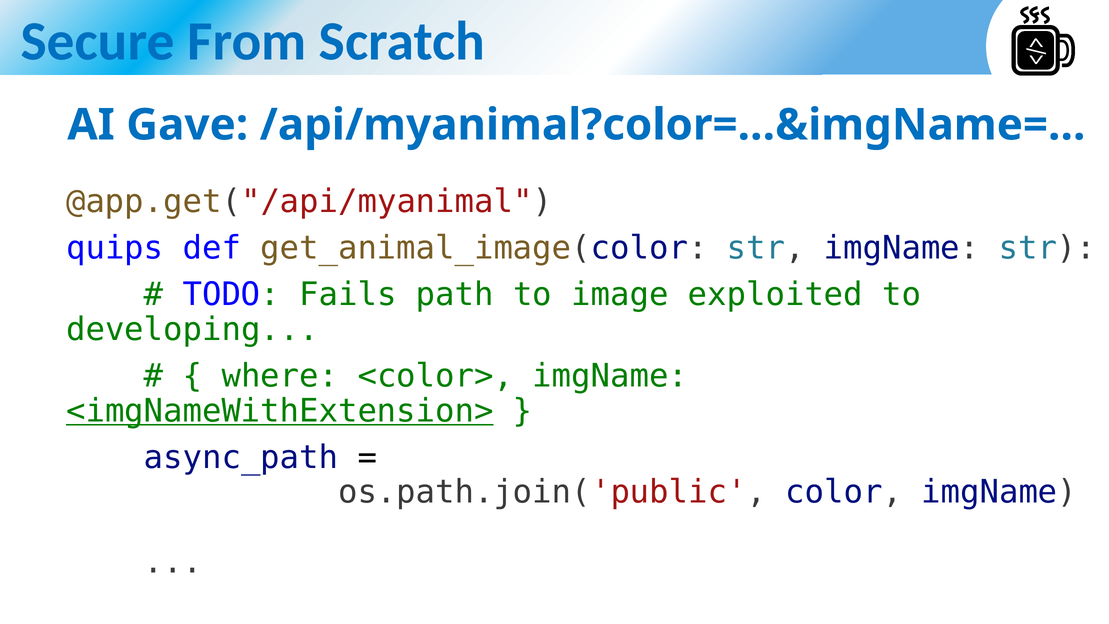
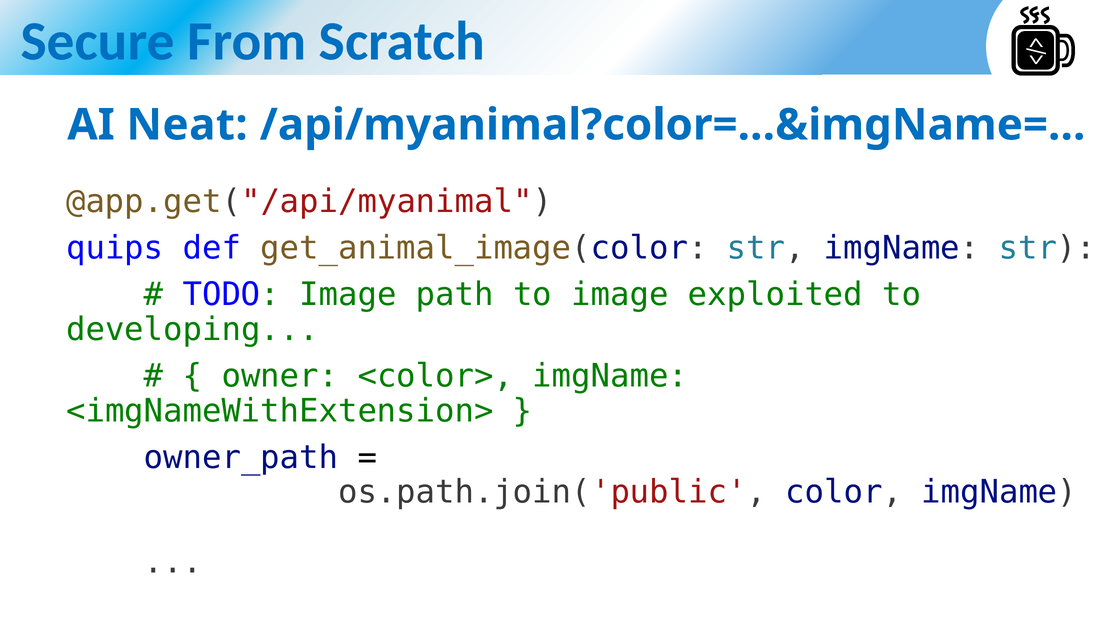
Gave: Gave -> Neat
TODO Fails: Fails -> Image
where: where -> owner
<imgNameWithExtension> underline: present -> none
async_path: async_path -> owner_path
